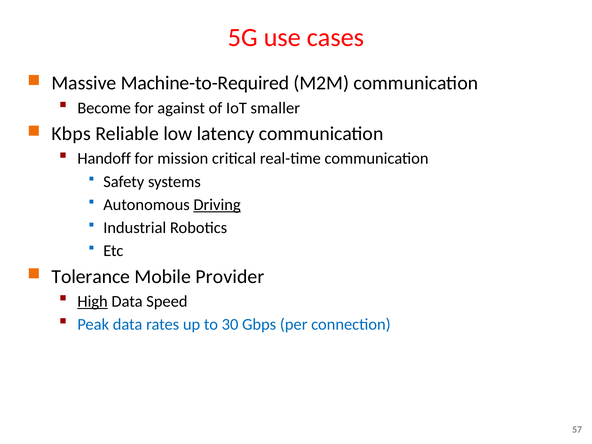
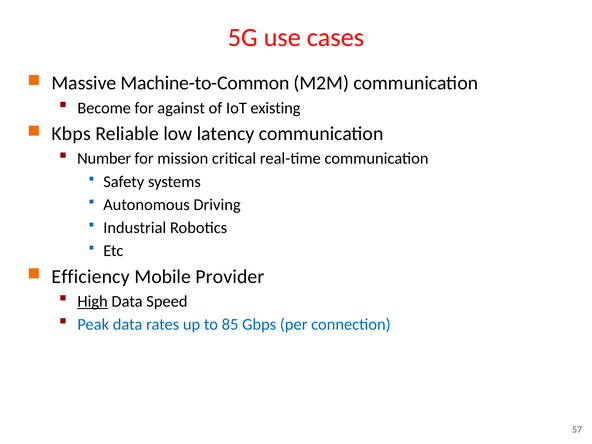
Machine-to-Required: Machine-to-Required -> Machine-to-Common
smaller: smaller -> existing
Handoff: Handoff -> Number
Driving underline: present -> none
Tolerance: Tolerance -> Efficiency
30: 30 -> 85
